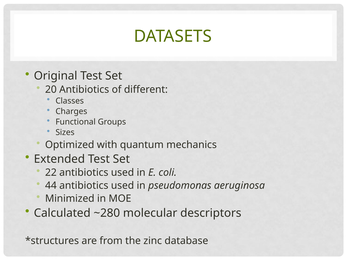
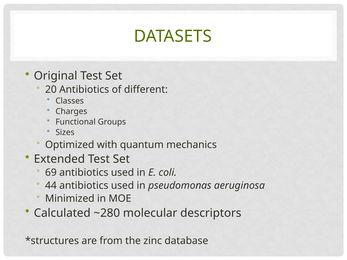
22: 22 -> 69
